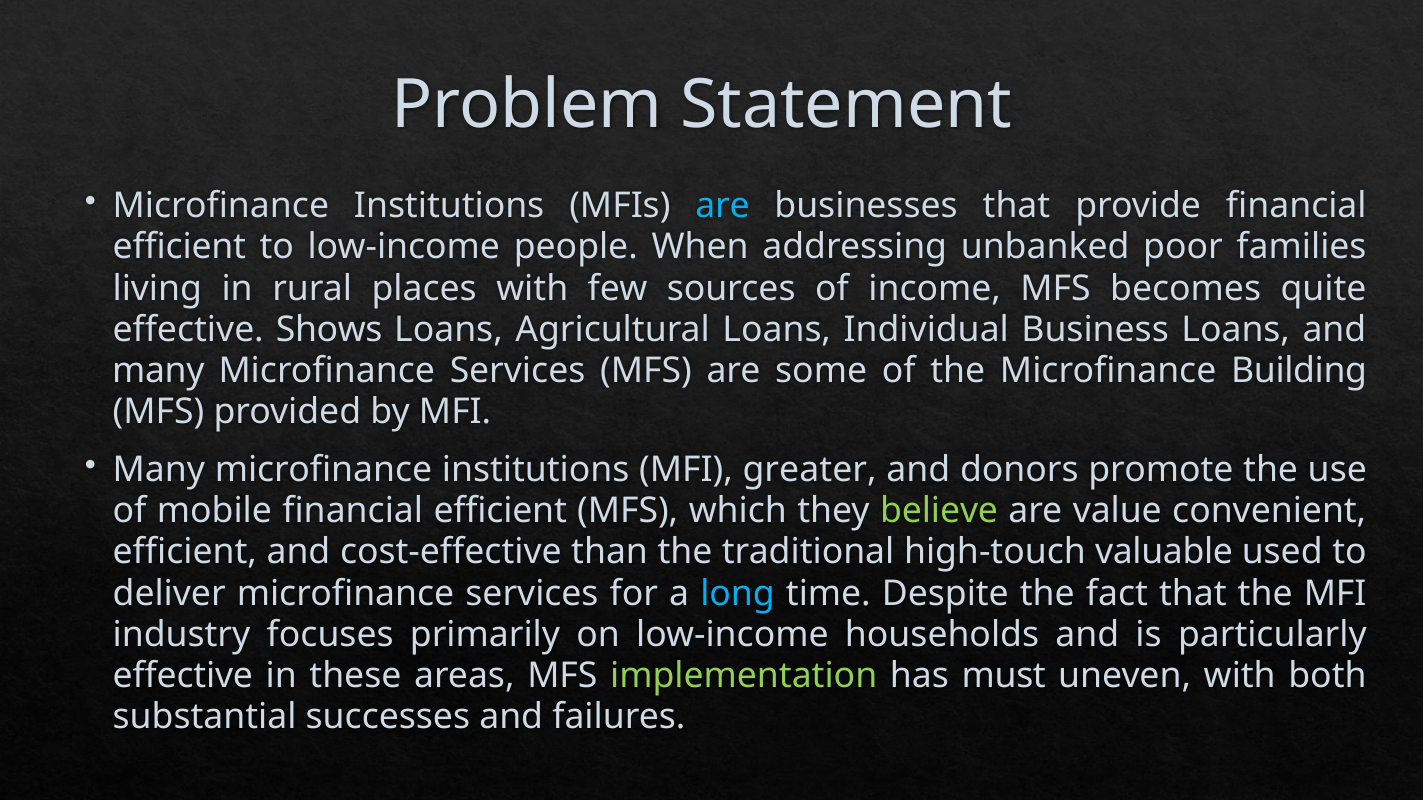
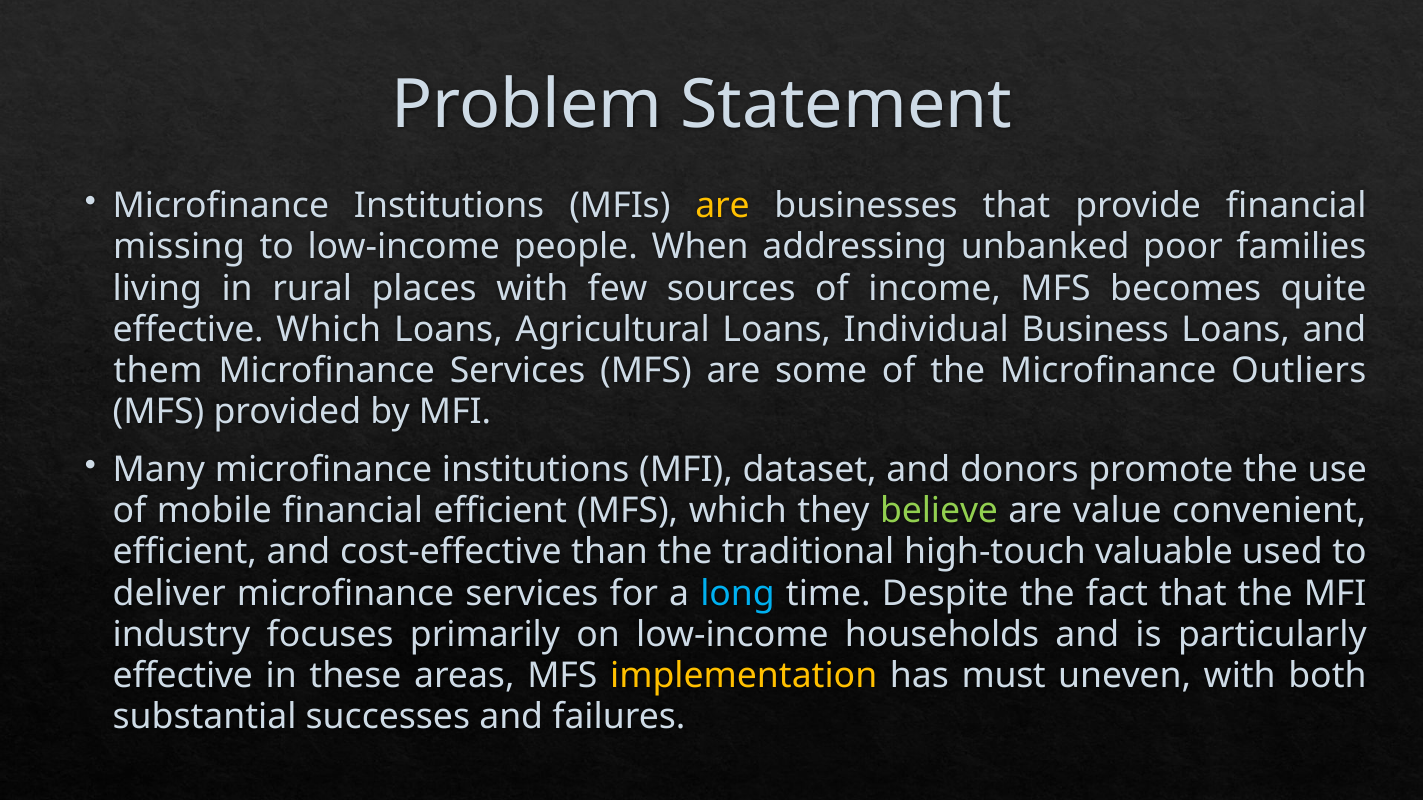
are at (723, 206) colour: light blue -> yellow
efficient at (179, 247): efficient -> missing
effective Shows: Shows -> Which
many at (158, 371): many -> them
Building: Building -> Outliers
greater: greater -> dataset
implementation colour: light green -> yellow
